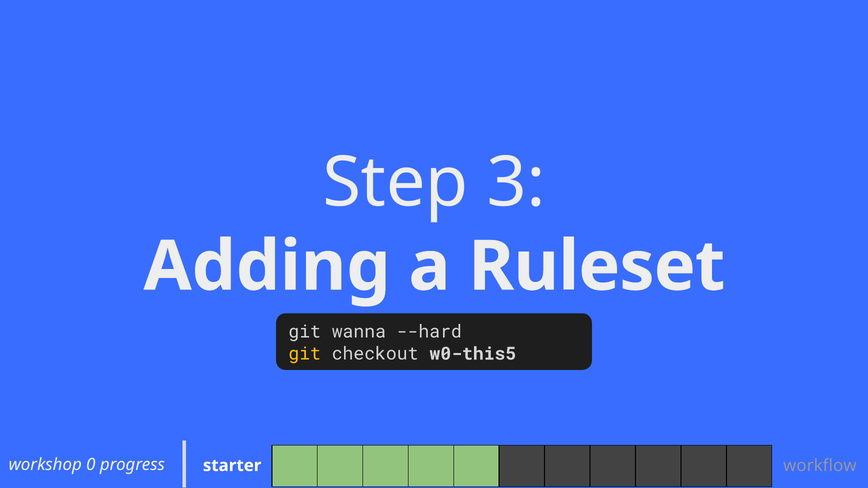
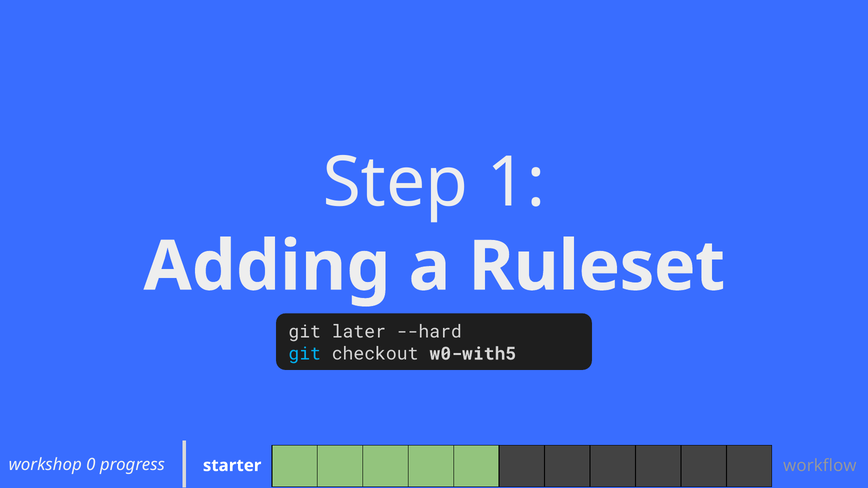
Step 3: 3 -> 1
wanna: wanna -> later
git at (305, 354) colour: yellow -> light blue
w0-this5: w0-this5 -> w0-with5
